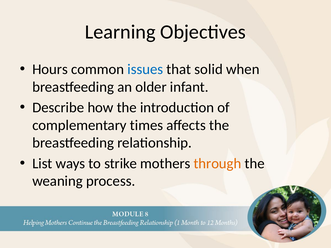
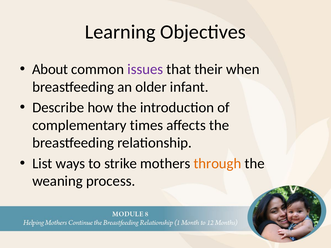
Hours: Hours -> About
issues colour: blue -> purple
solid: solid -> their
